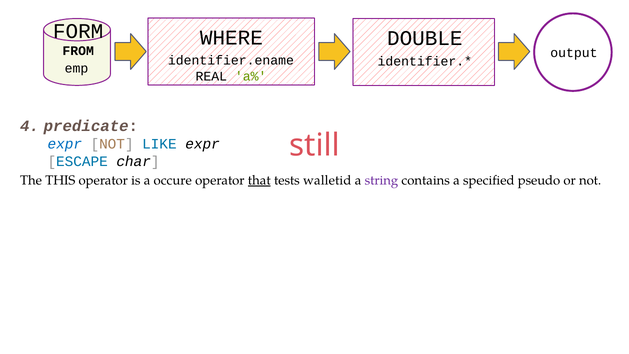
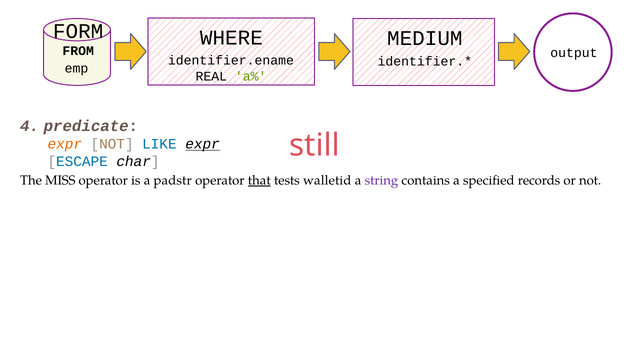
DOUBLE: DOUBLE -> MEDIUM
expr at (65, 144) colour: blue -> orange
expr at (203, 144) underline: none -> present
THIS: THIS -> MISS
occure: occure -> padstr
pseudo: pseudo -> records
